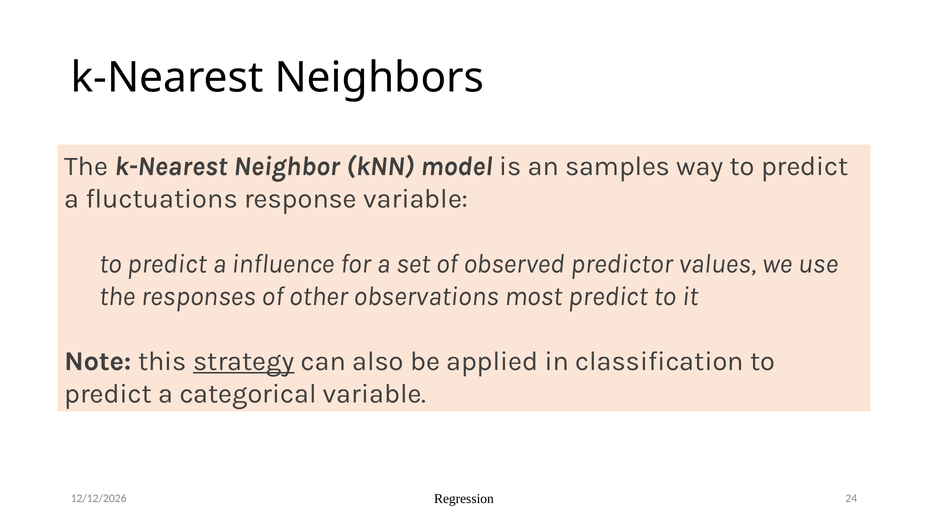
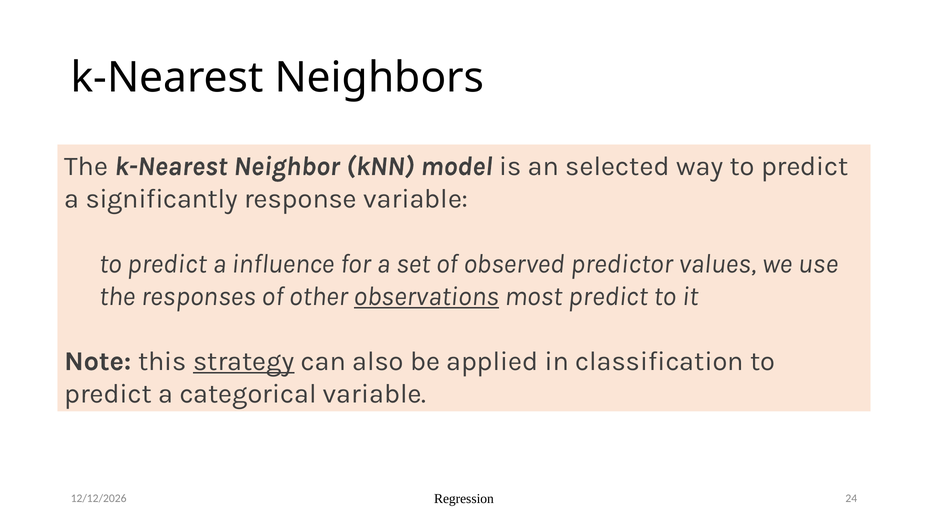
samples: samples -> selected
fluctuations: fluctuations -> significantly
observations underline: none -> present
